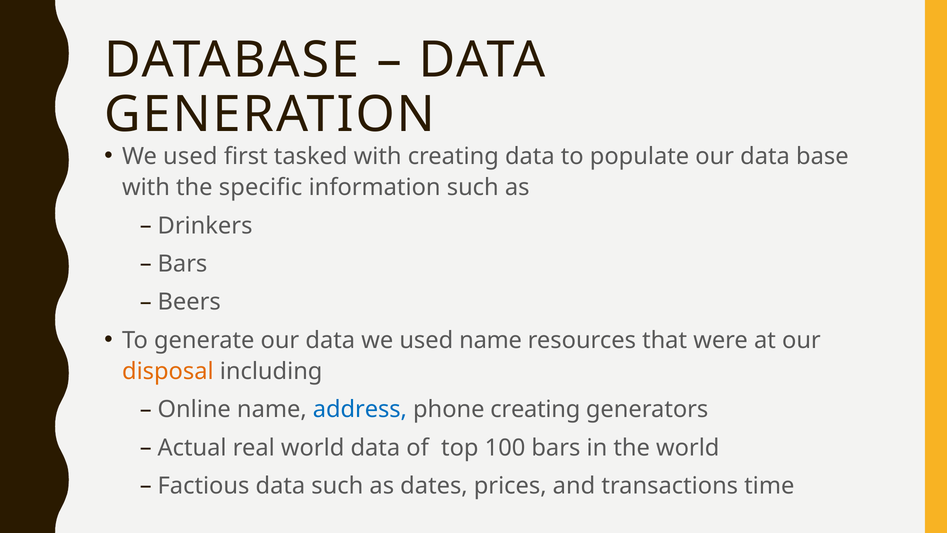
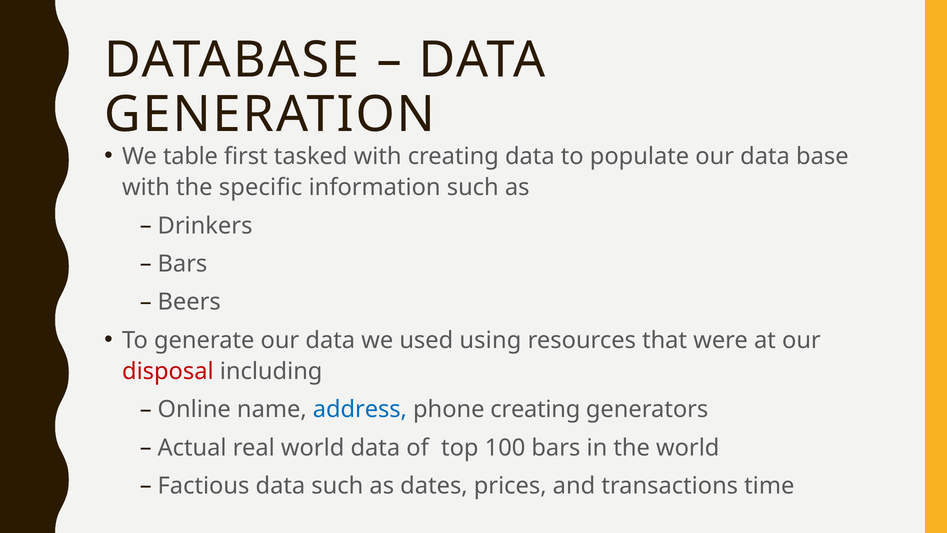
used at (190, 156): used -> table
used name: name -> using
disposal colour: orange -> red
